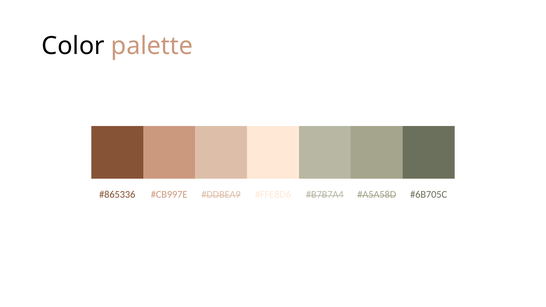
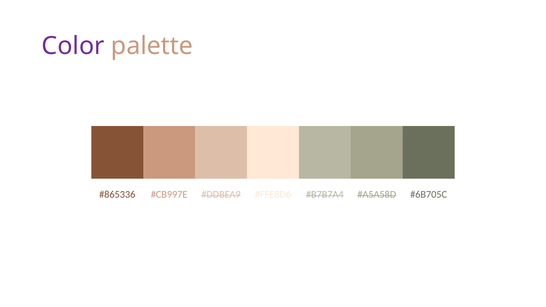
Color colour: black -> purple
